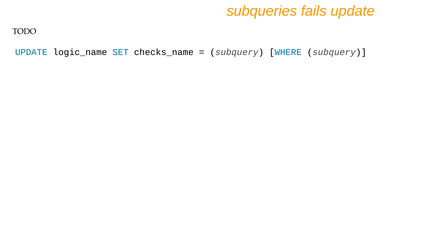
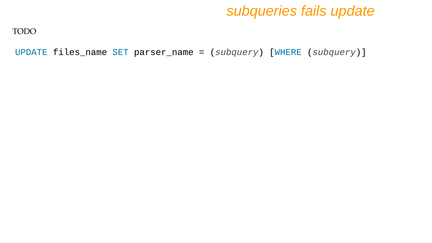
logic_name: logic_name -> files_name
checks_name: checks_name -> parser_name
